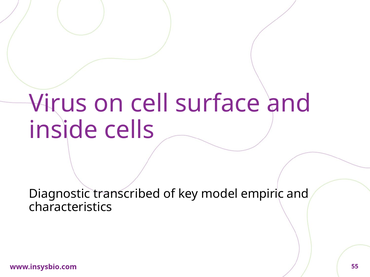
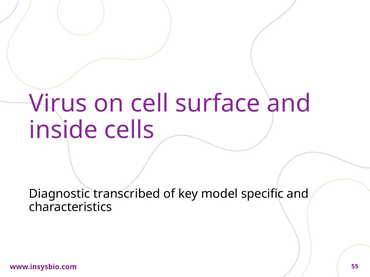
empiric: empiric -> specific
